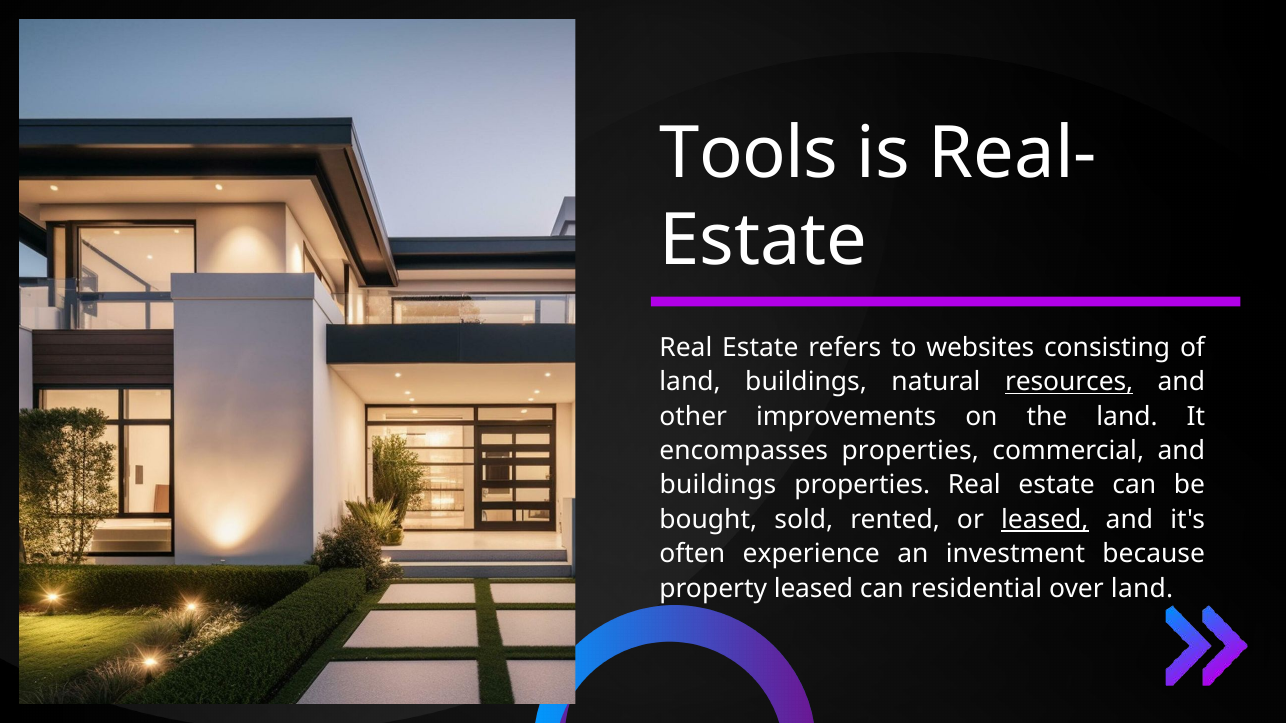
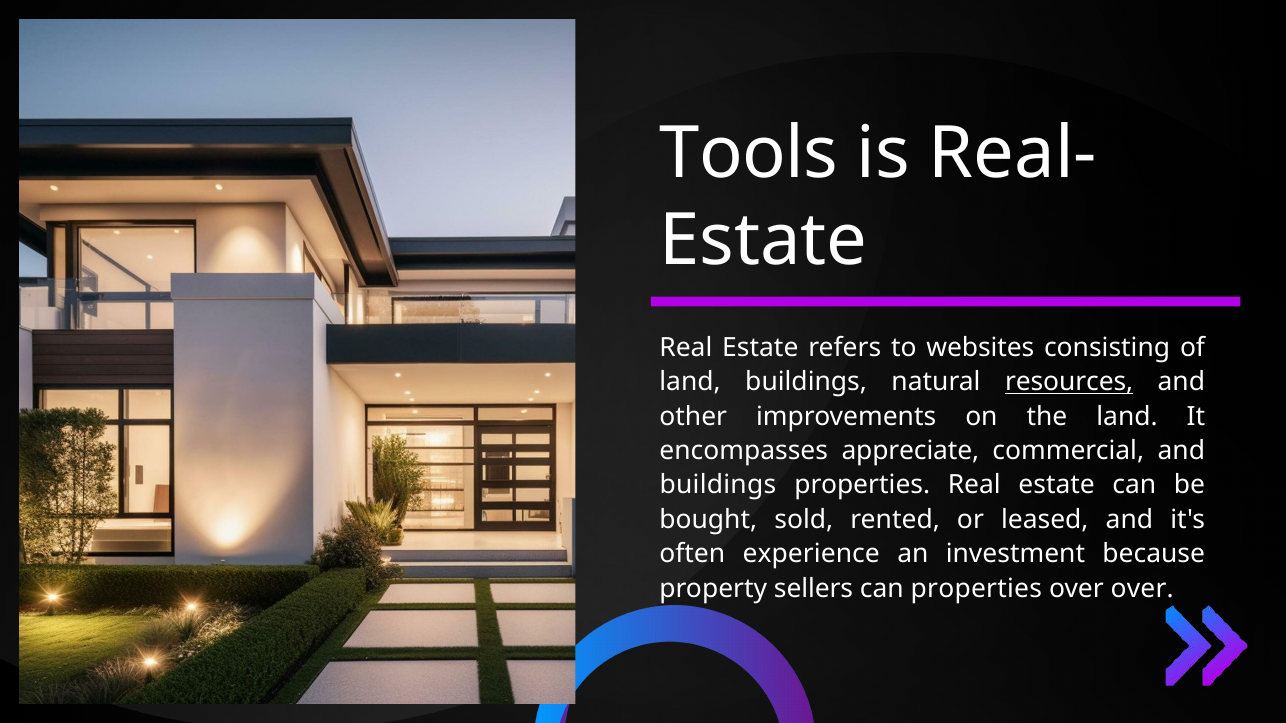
encompasses properties: properties -> appreciate
leased at (1045, 520) underline: present -> none
property leased: leased -> sellers
can residential: residential -> properties
over land: land -> over
